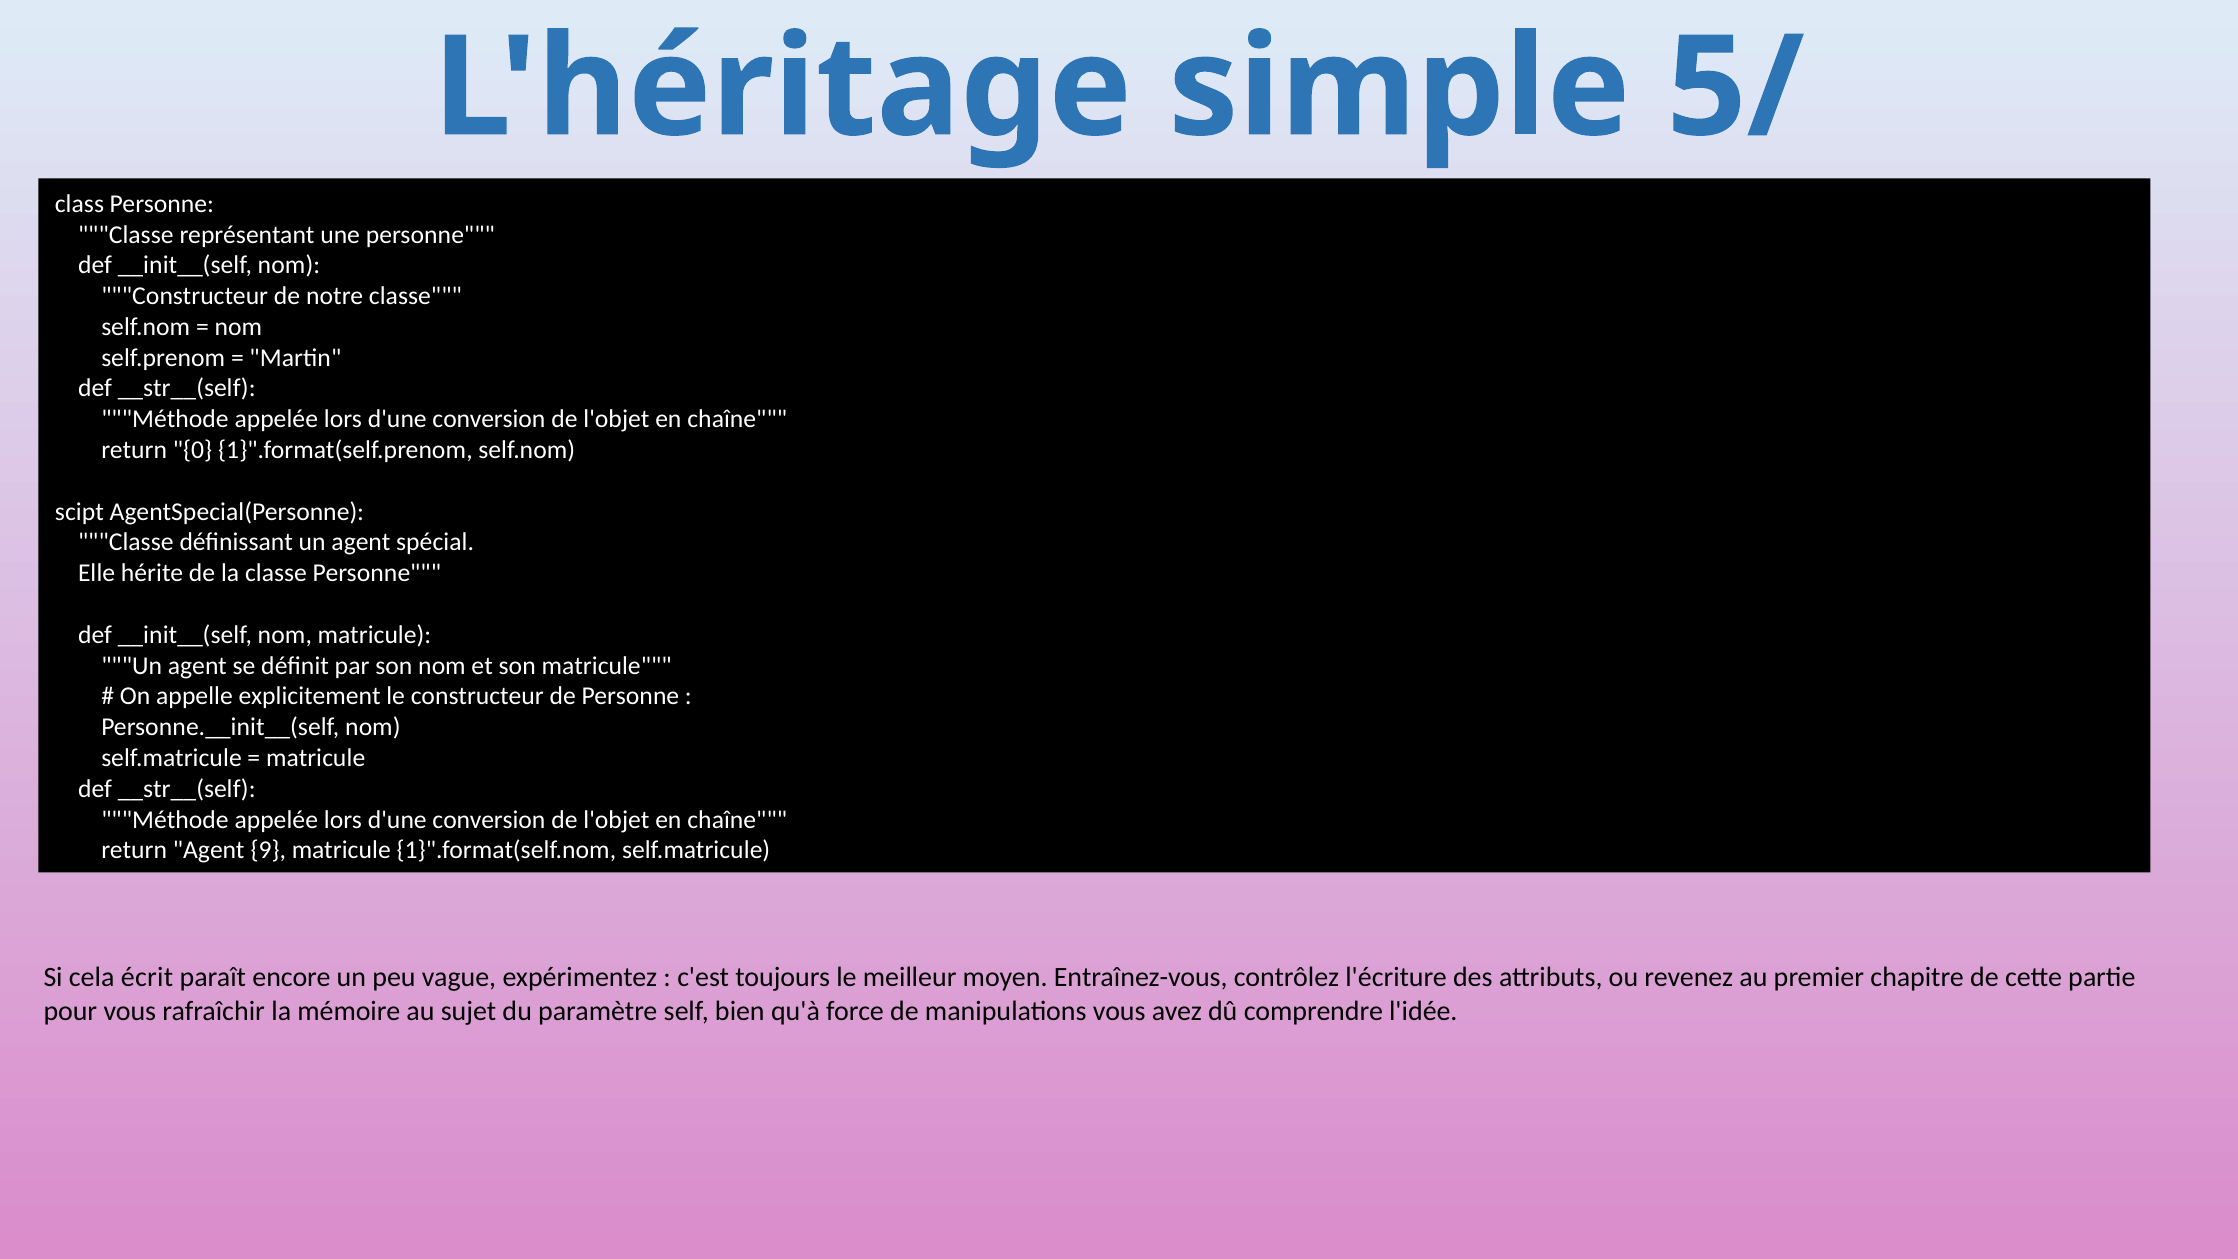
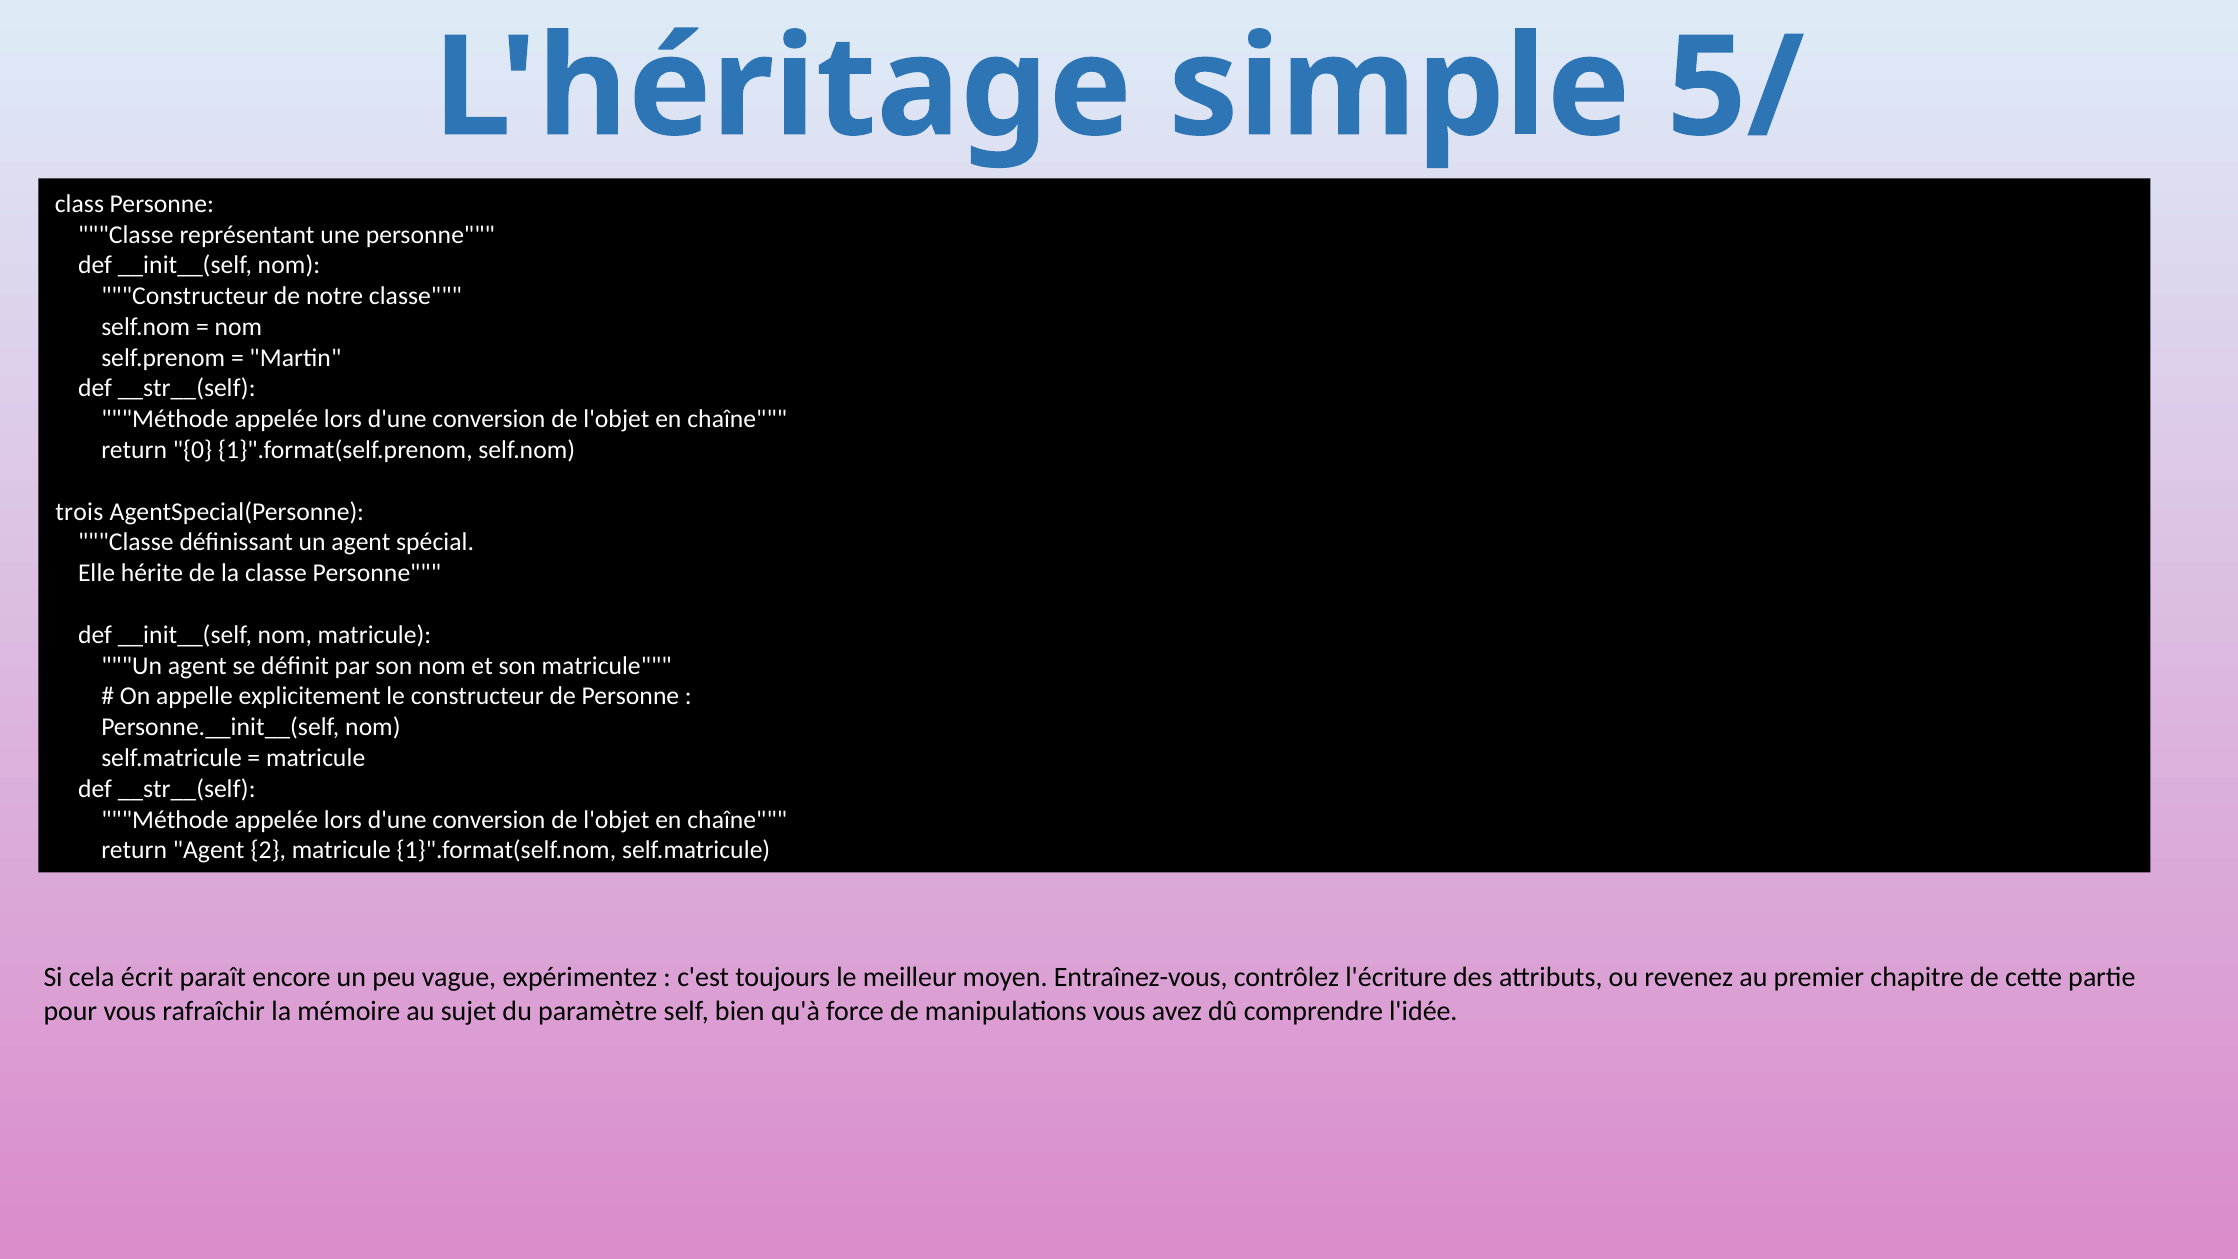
scipt: scipt -> trois
9: 9 -> 2
